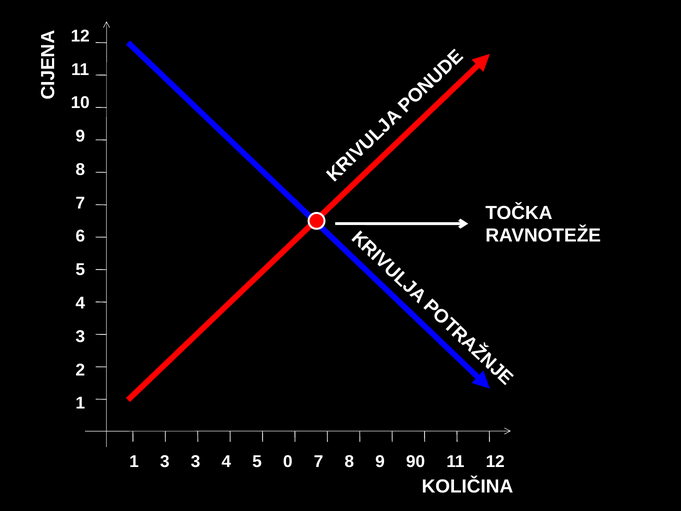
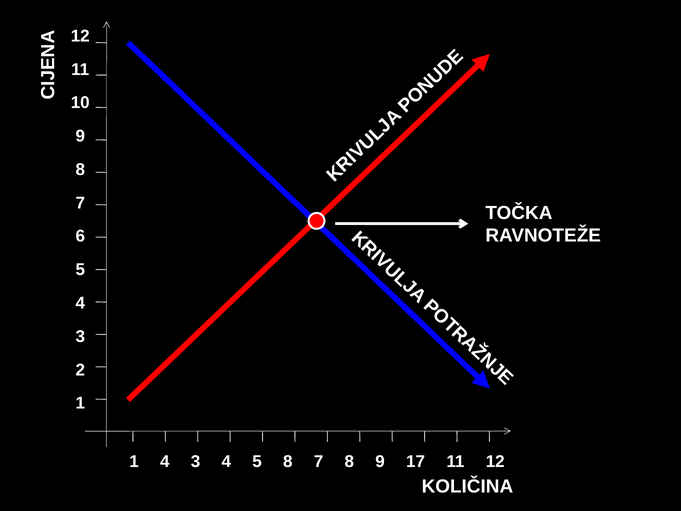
1 3: 3 -> 4
5 0: 0 -> 8
90: 90 -> 17
